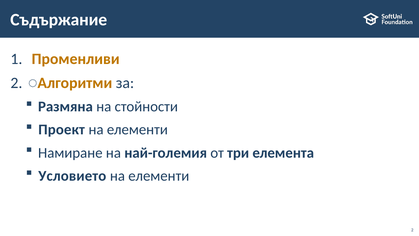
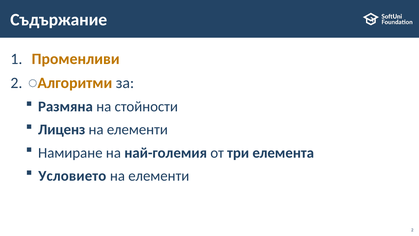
Проект: Проект -> Лиценз
